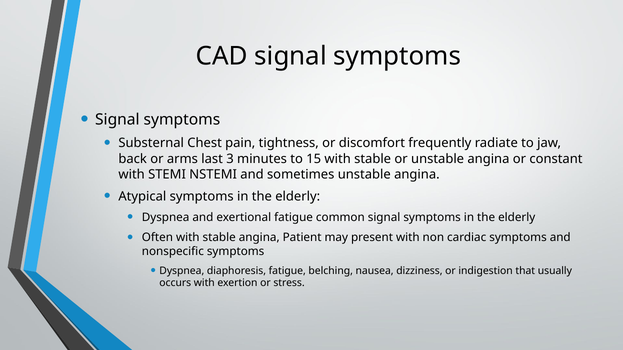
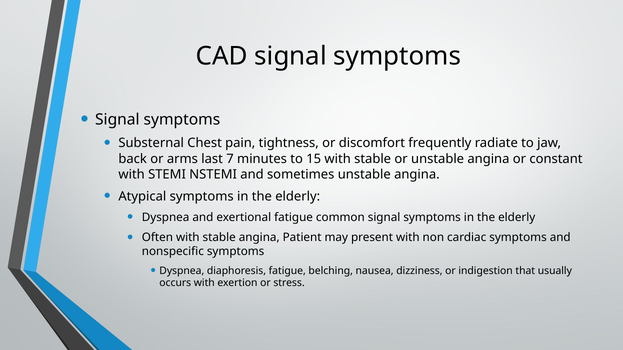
3: 3 -> 7
